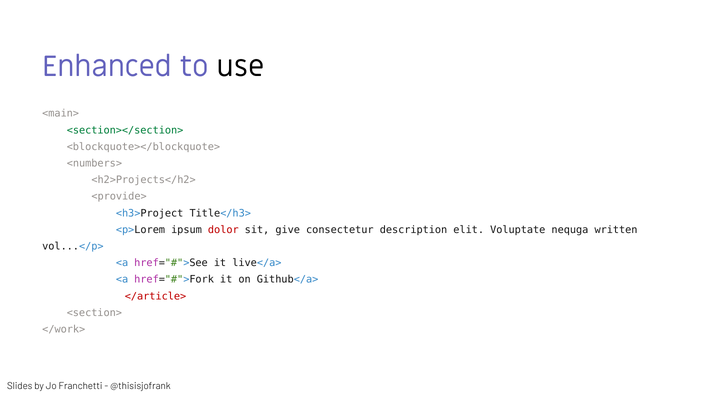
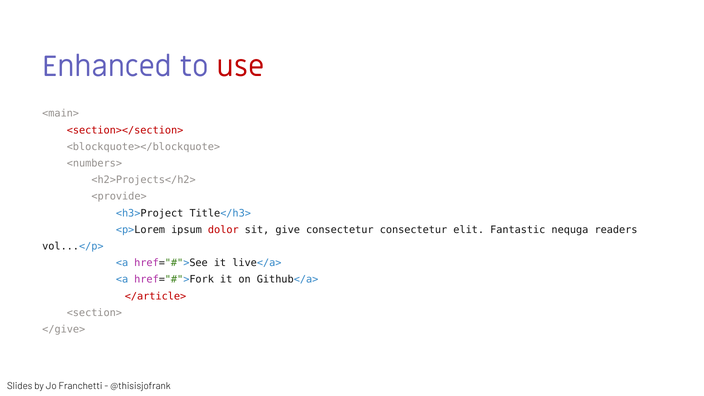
use colour: black -> red
<section></section> colour: green -> red
consectetur description: description -> consectetur
Voluptate: Voluptate -> Fantastic
written: written -> readers
</work>: </work> -> </give>
